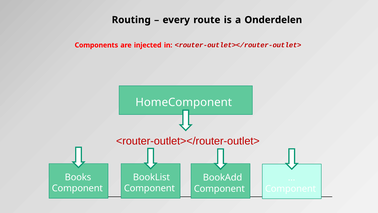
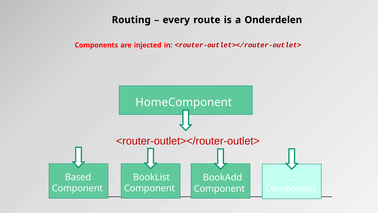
Books: Books -> Based
